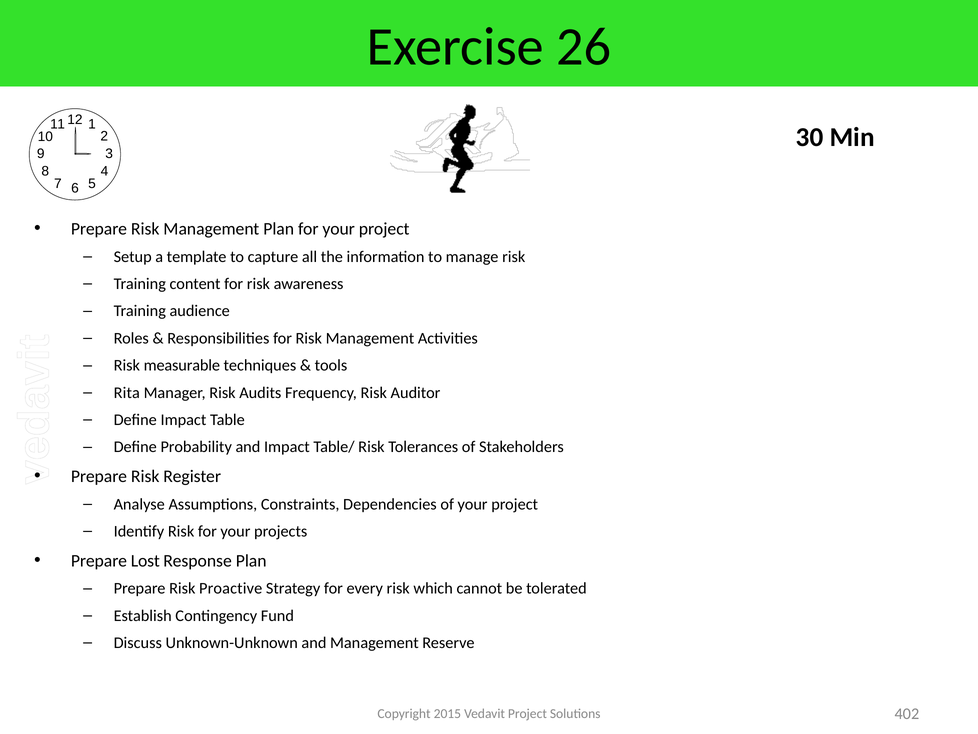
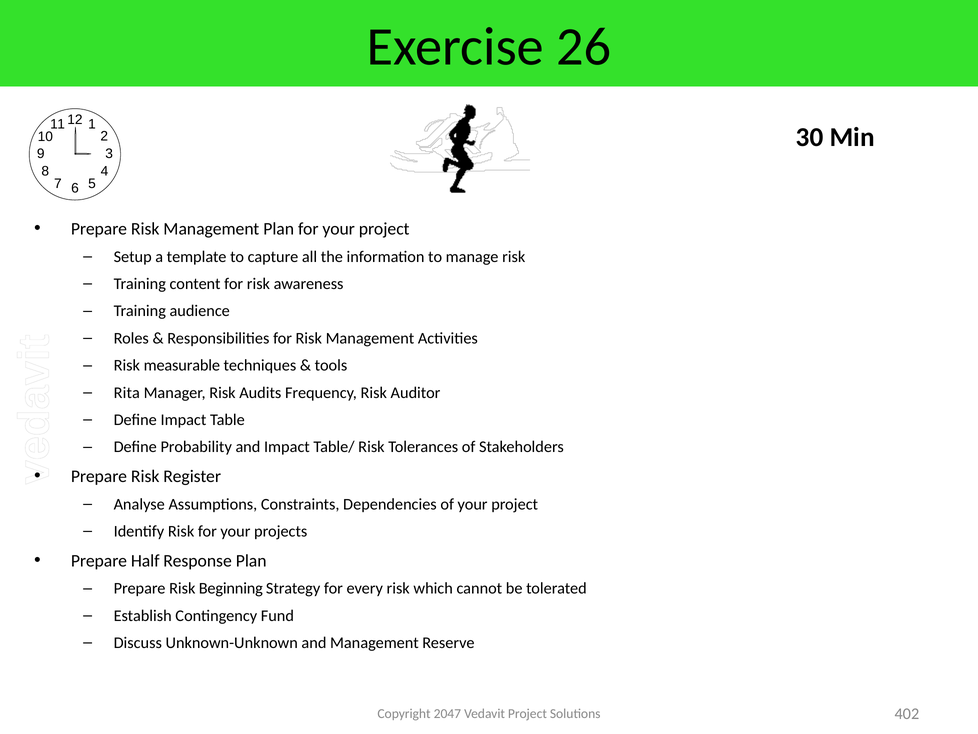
Lost: Lost -> Half
Proactive: Proactive -> Beginning
2015: 2015 -> 2047
